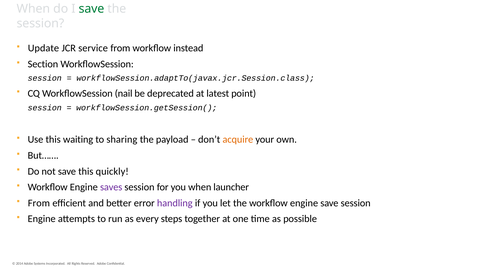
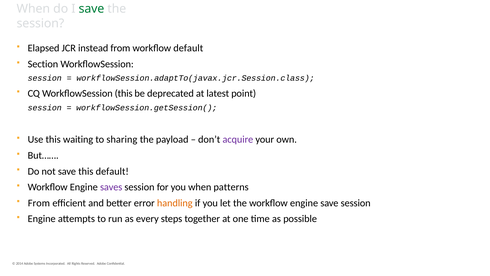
Update: Update -> Elapsed
service: service -> instead
workflow instead: instead -> default
WorkflowSession nail: nail -> this
acquire colour: orange -> purple
this quickly: quickly -> default
launcher: launcher -> patterns
handling colour: purple -> orange
